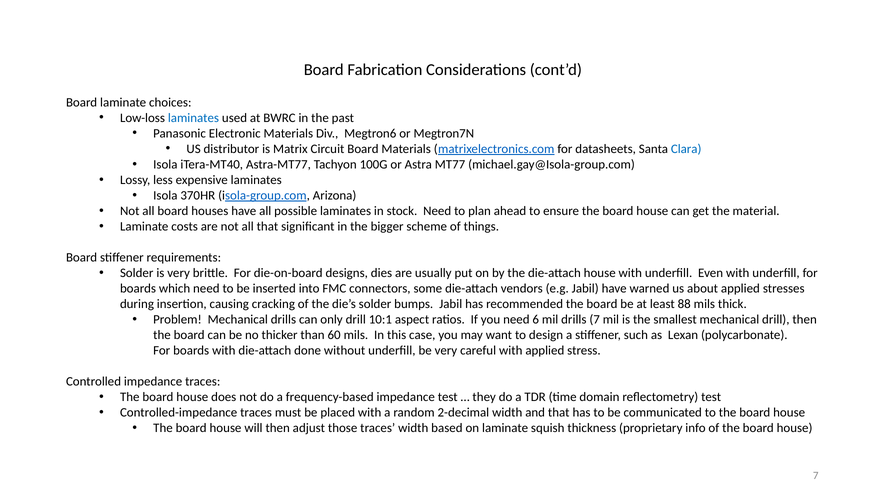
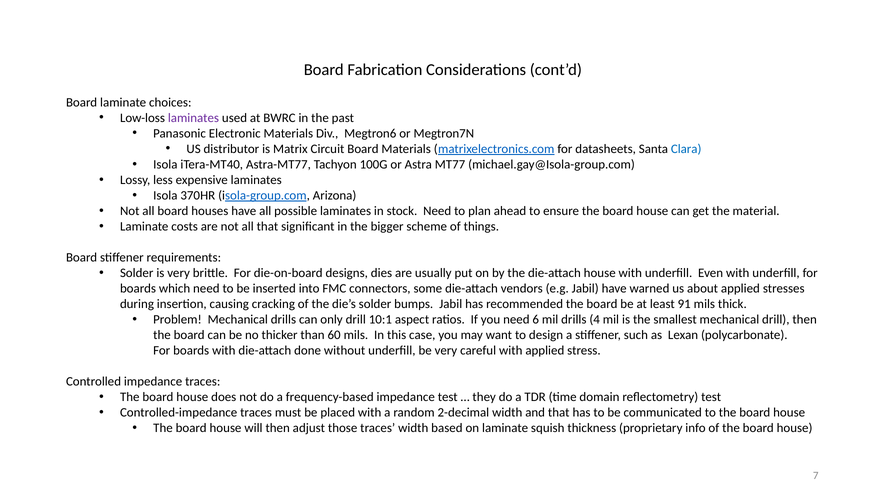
laminates at (193, 118) colour: blue -> purple
88: 88 -> 91
drills 7: 7 -> 4
